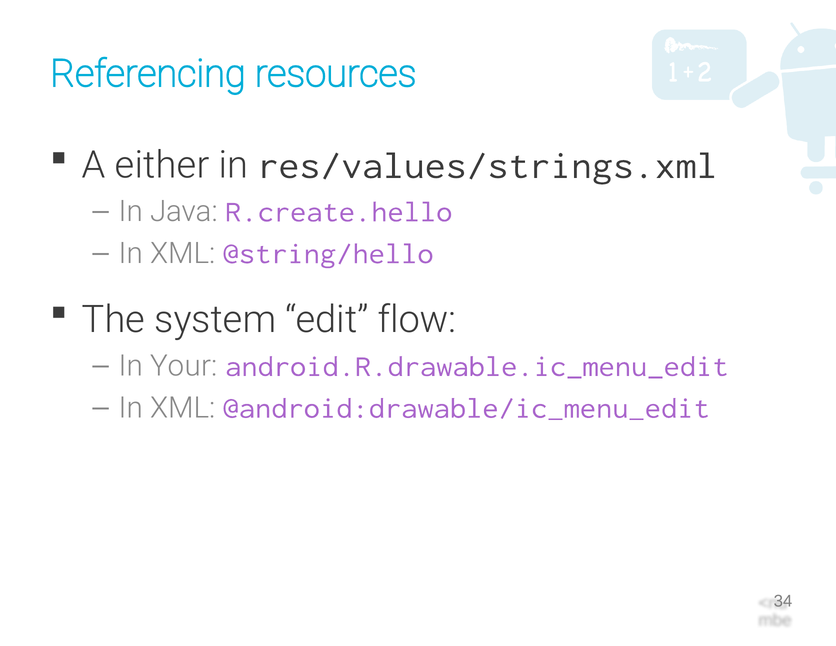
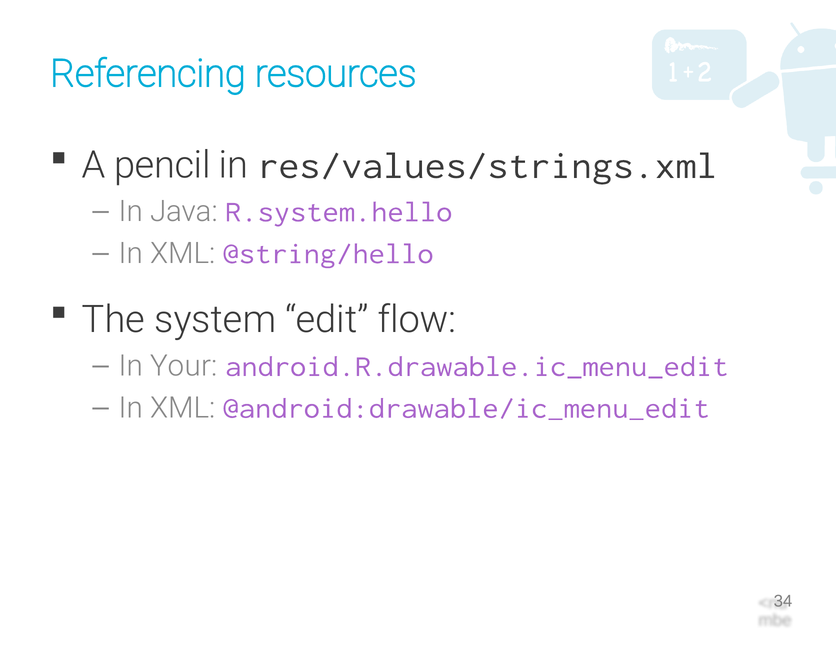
either: either -> pencil
R.create.hello: R.create.hello -> R.system.hello
